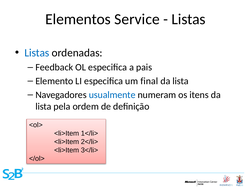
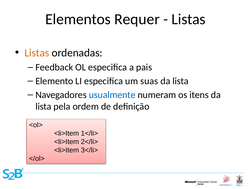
Service: Service -> Requer
Listas at (37, 53) colour: blue -> orange
final: final -> suas
